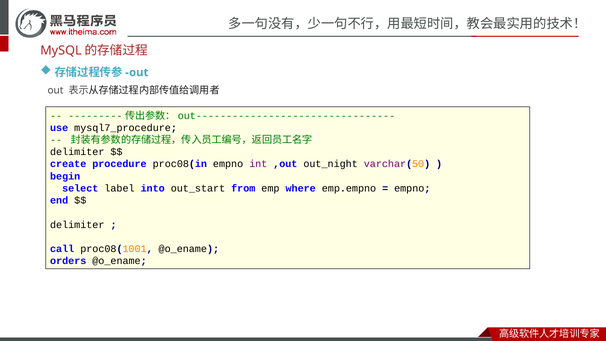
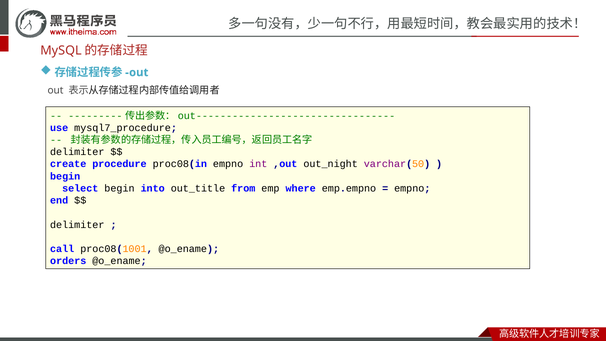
select label: label -> begin
out_start: out_start -> out_title
